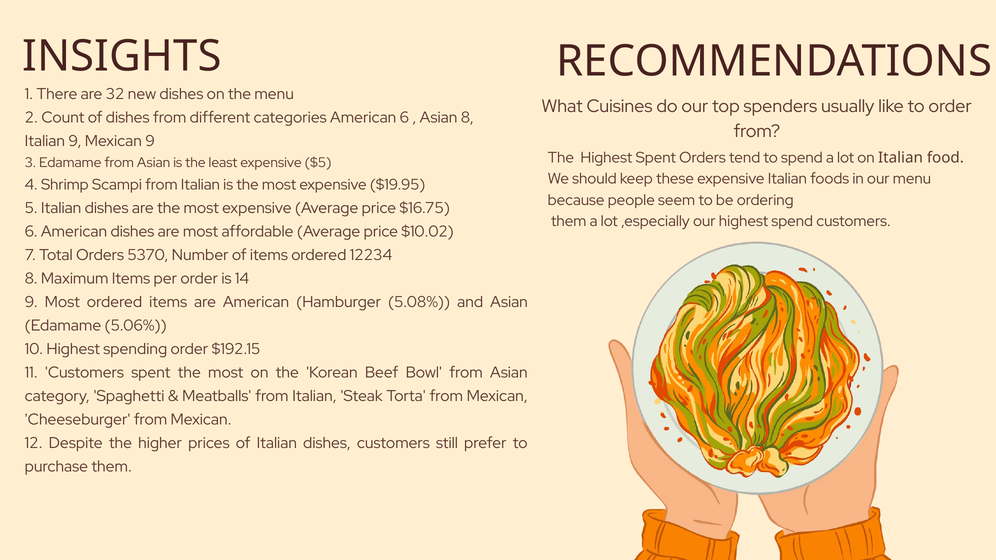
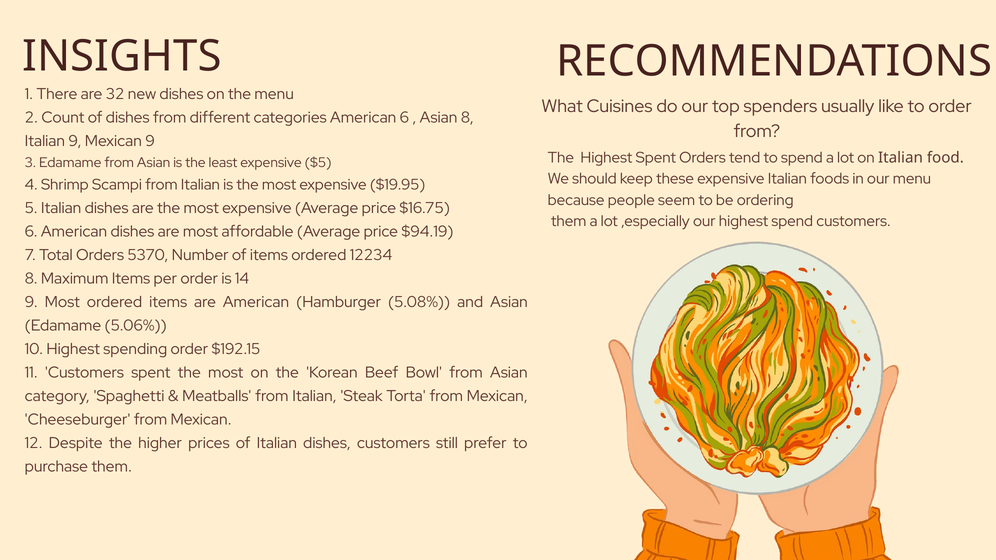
$10.02: $10.02 -> $94.19
